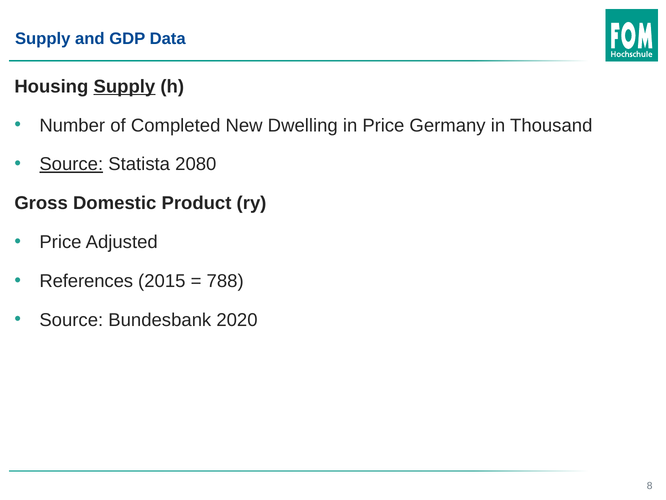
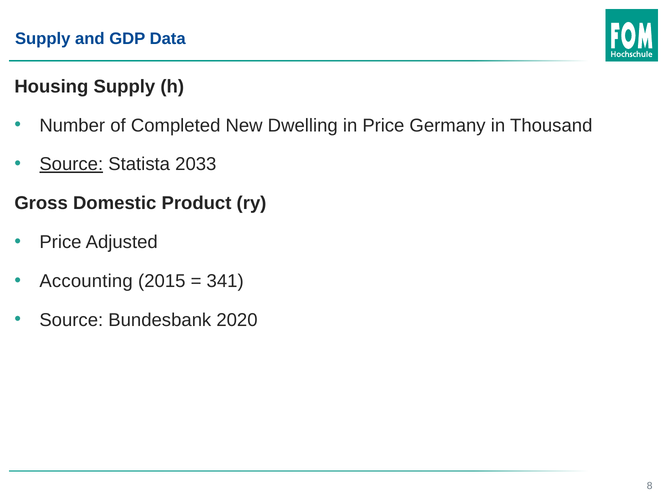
Supply at (124, 86) underline: present -> none
2080: 2080 -> 2033
References: References -> Accounting
788: 788 -> 341
